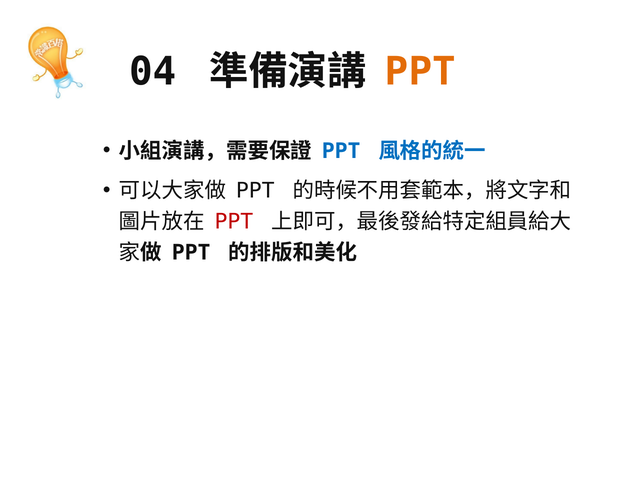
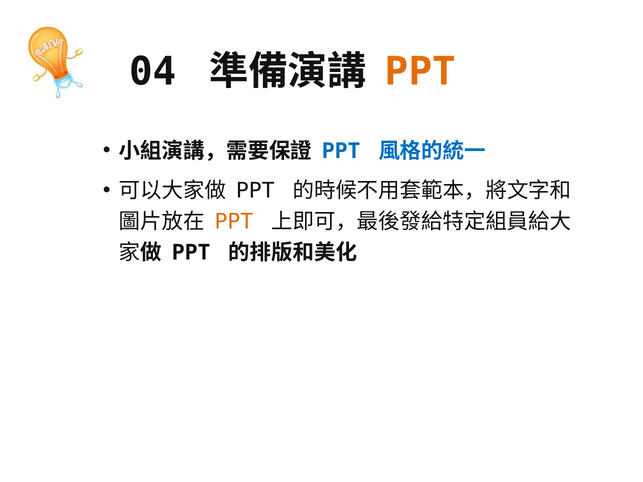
PPT at (234, 222) colour: red -> orange
